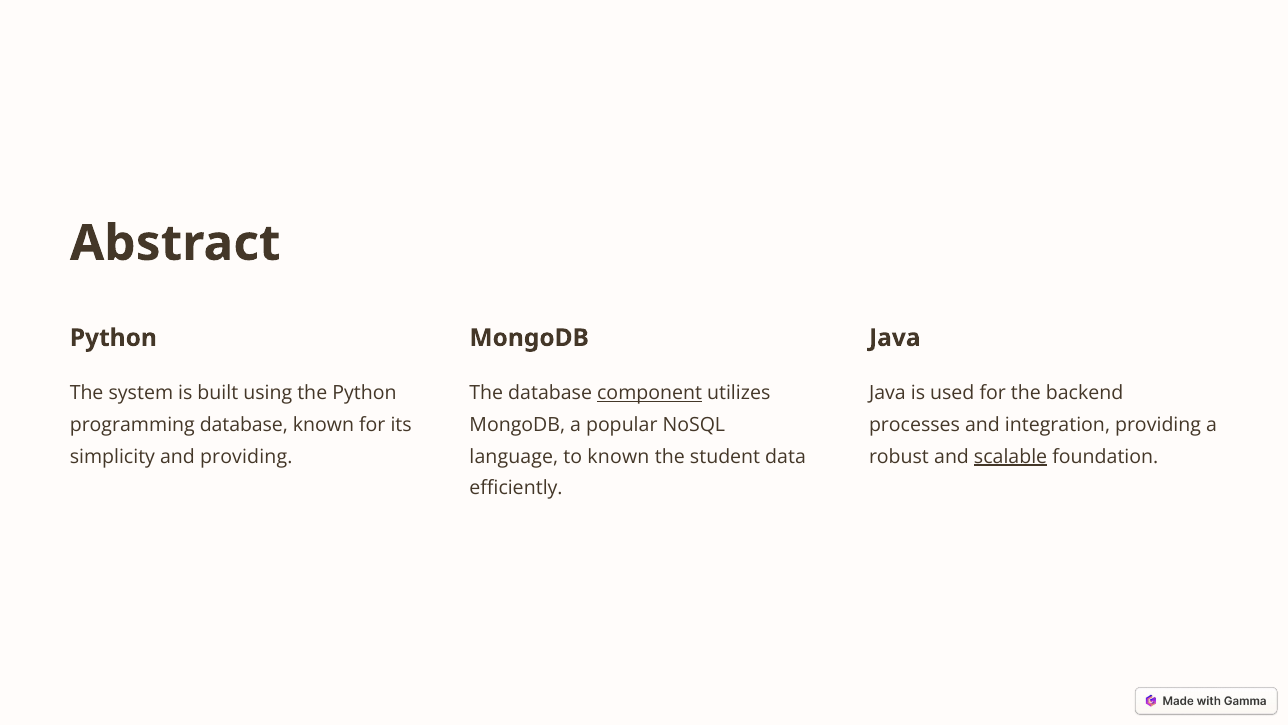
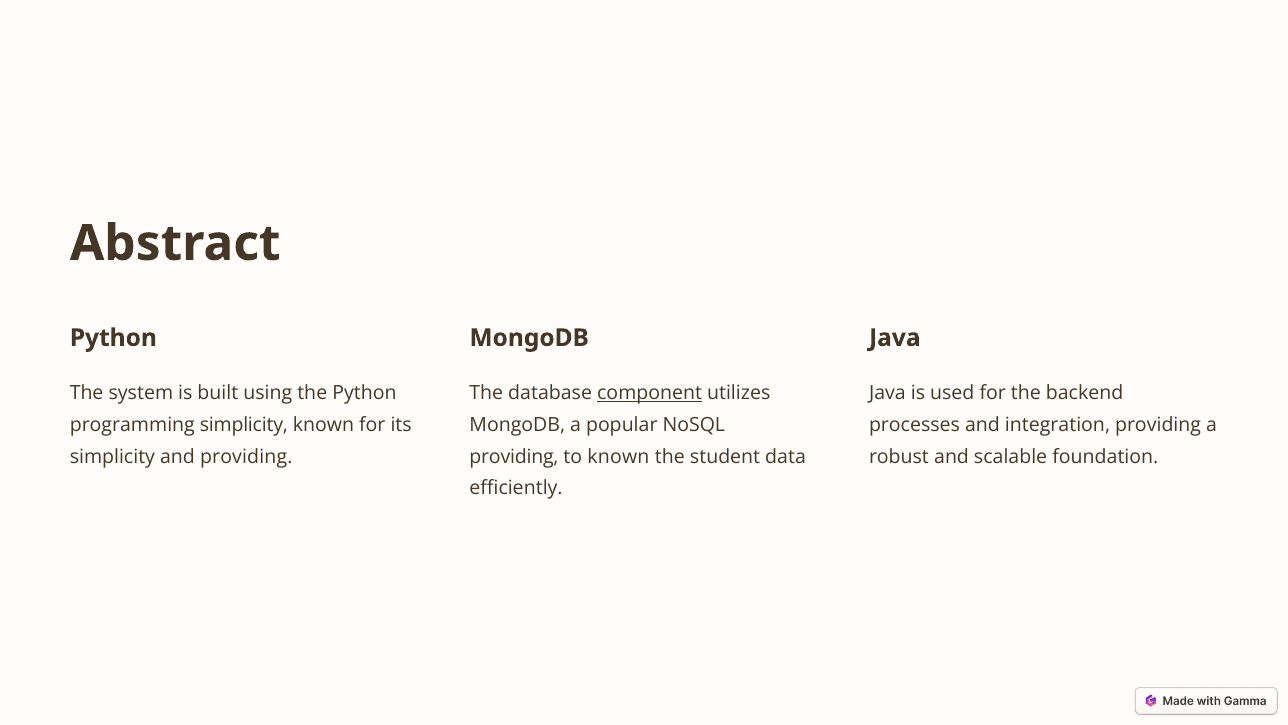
programming database: database -> simplicity
language at (514, 456): language -> providing
scalable underline: present -> none
